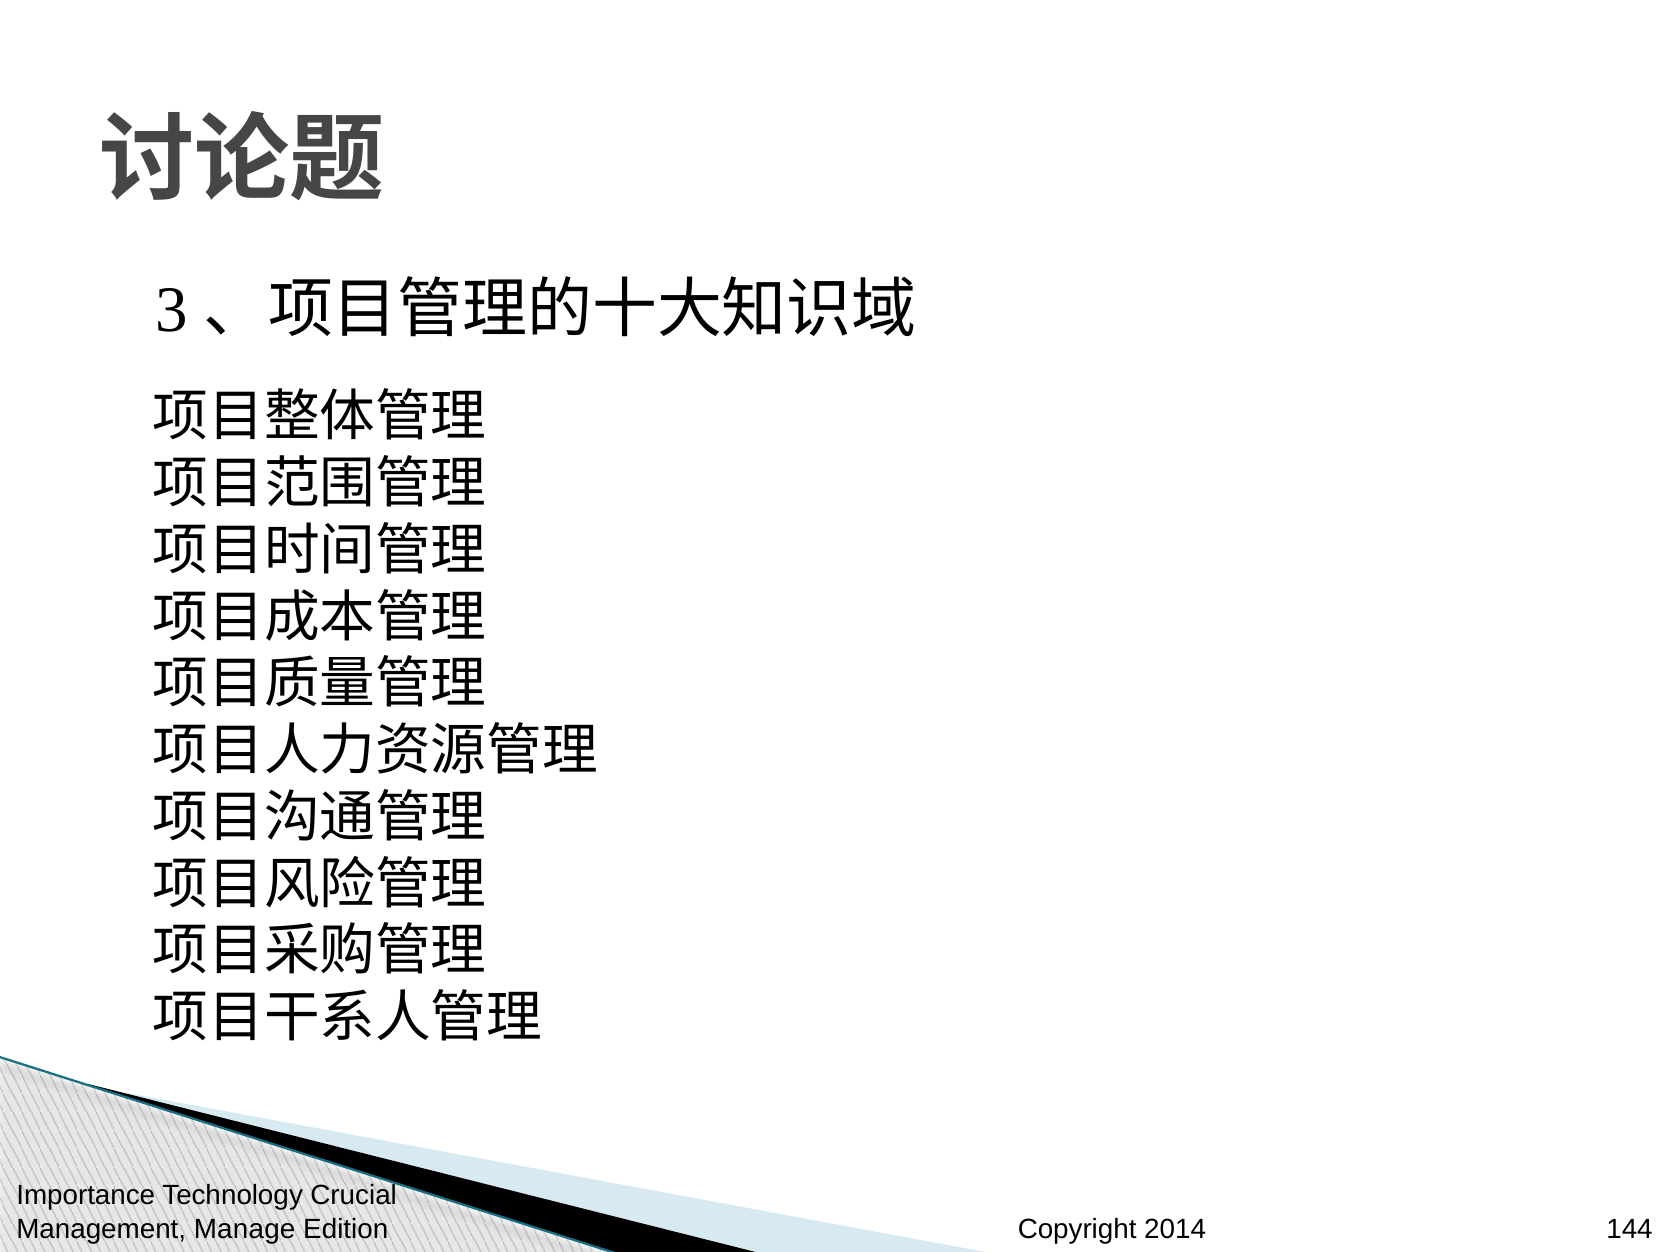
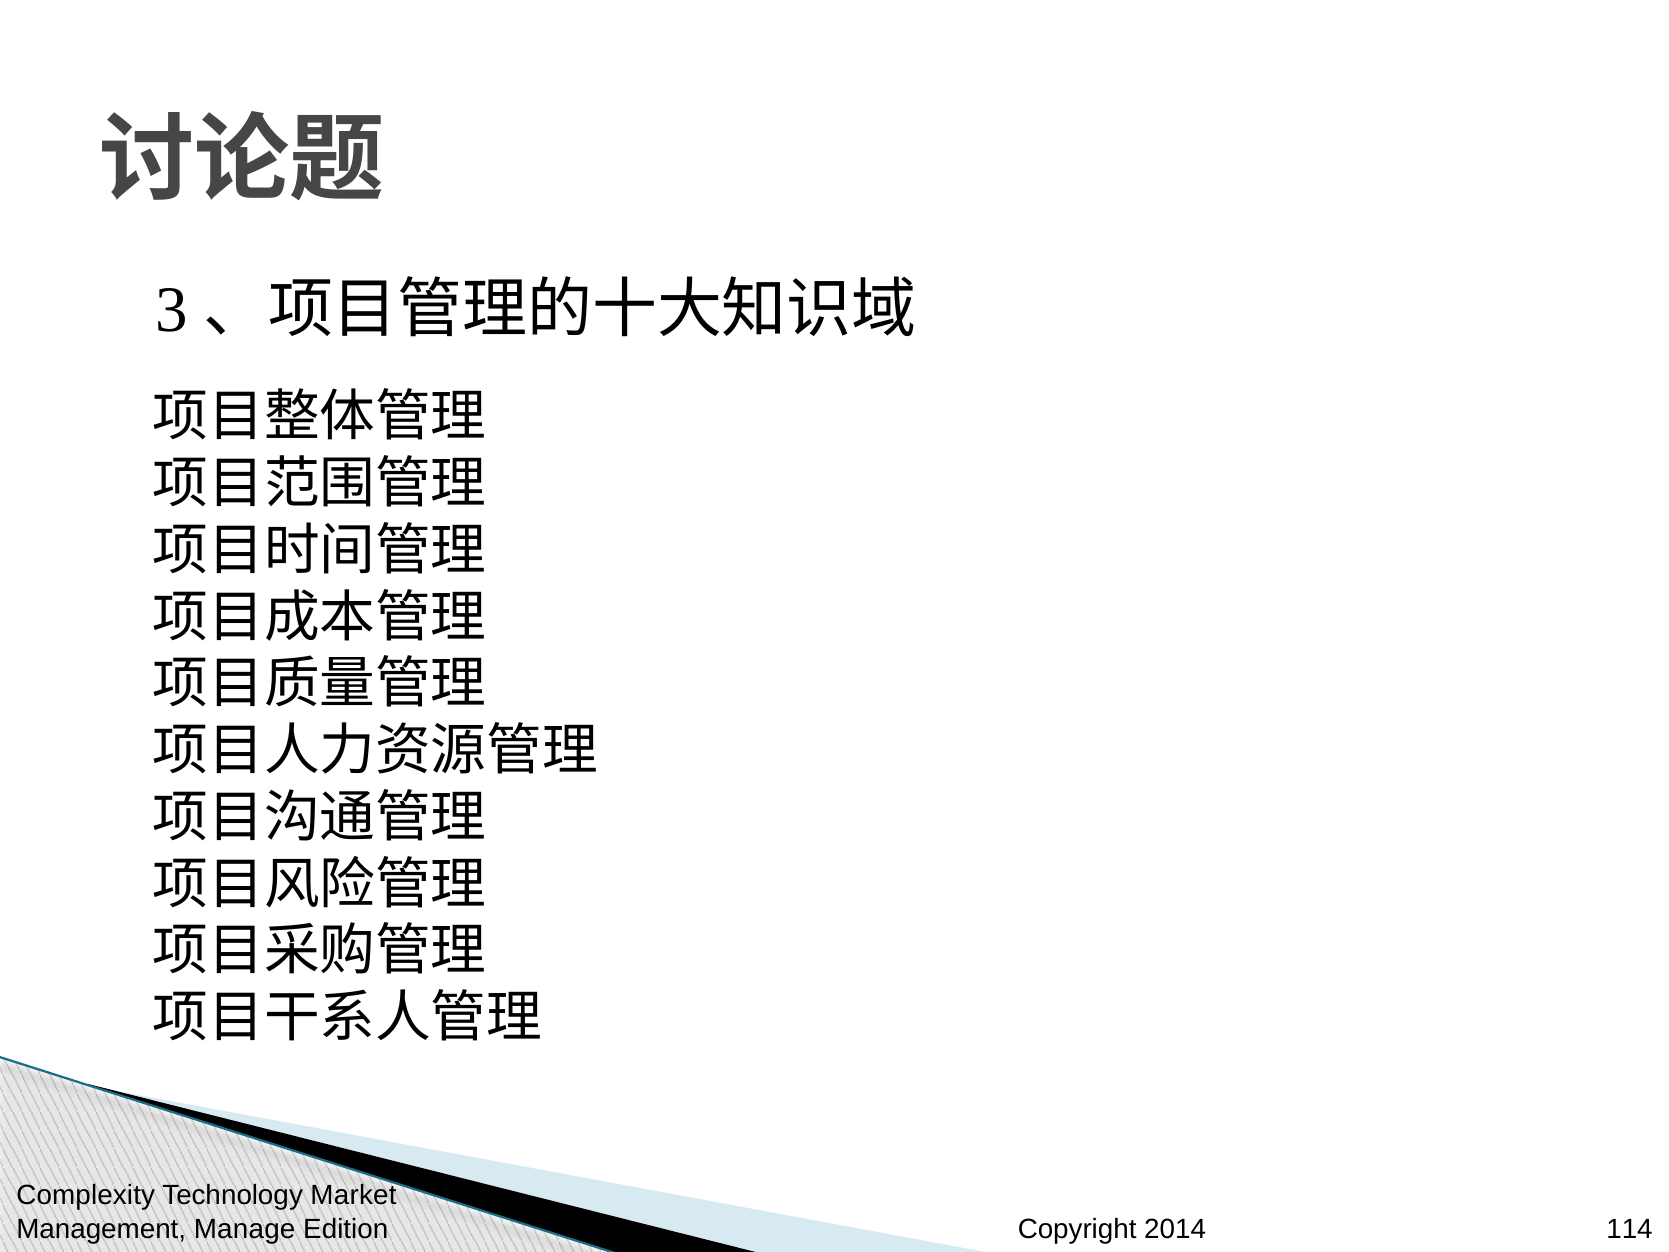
Importance: Importance -> Complexity
Crucial: Crucial -> Market
144: 144 -> 114
